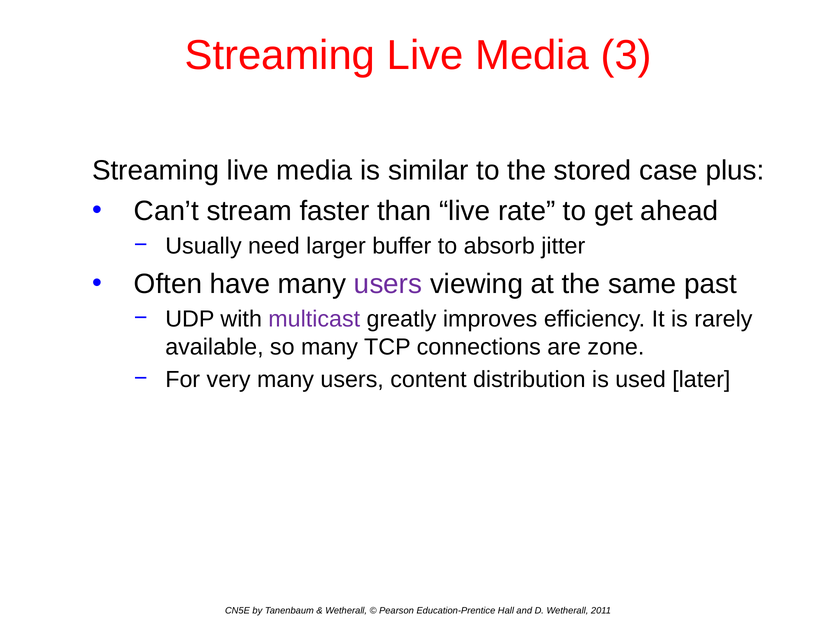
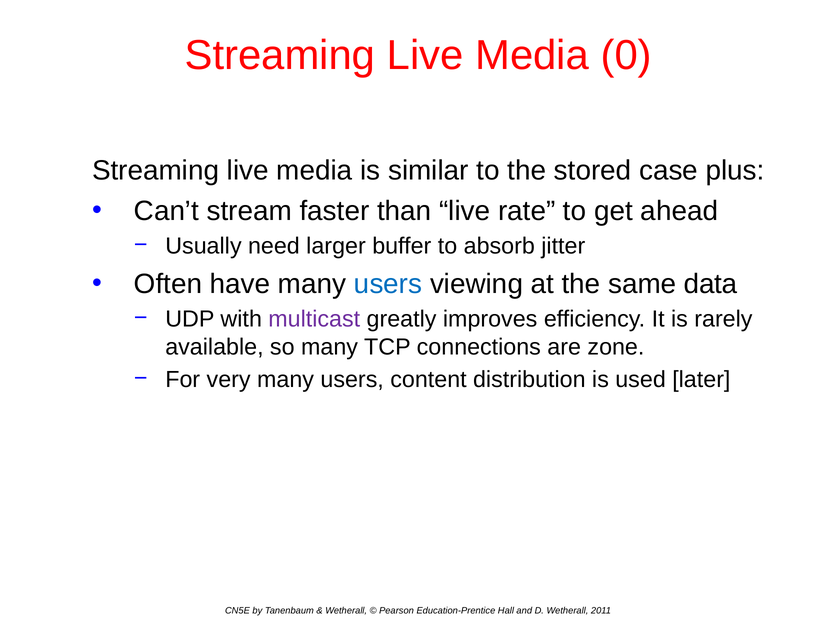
3: 3 -> 0
users at (388, 284) colour: purple -> blue
past: past -> data
